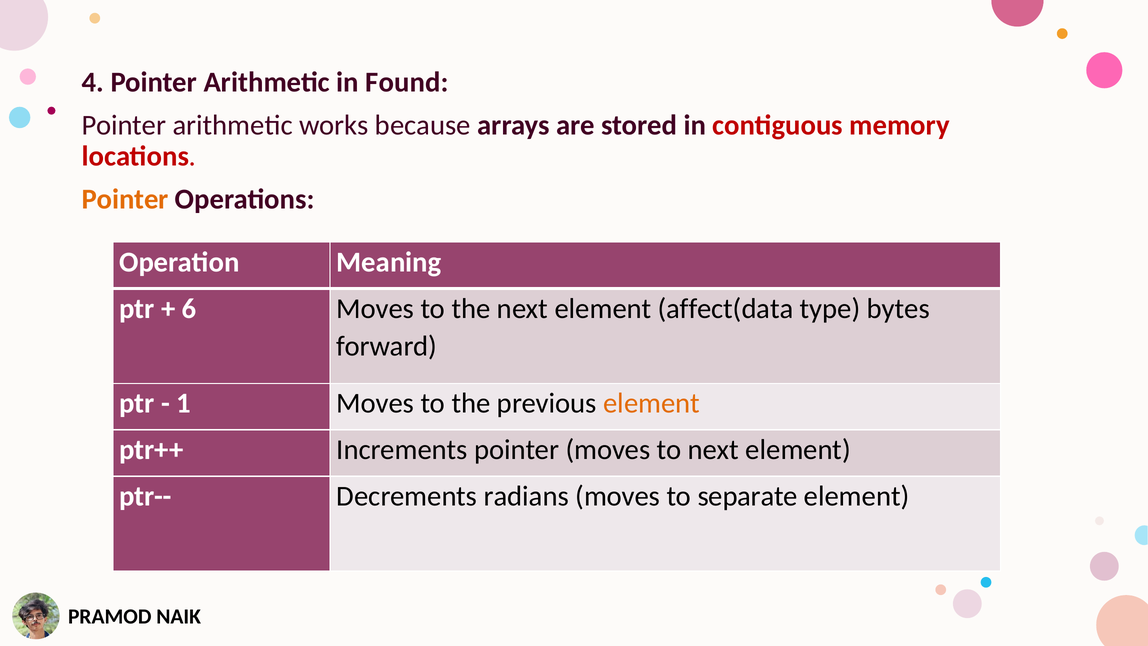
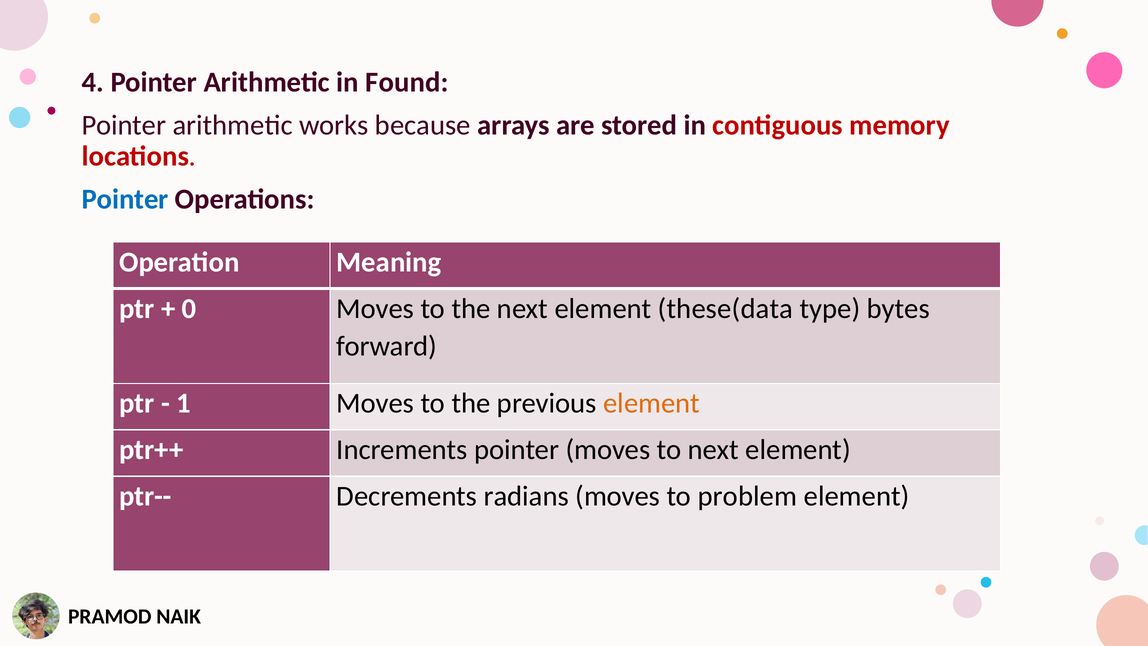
Pointer at (125, 199) colour: orange -> blue
6: 6 -> 0
affect(data: affect(data -> these(data
separate: separate -> problem
